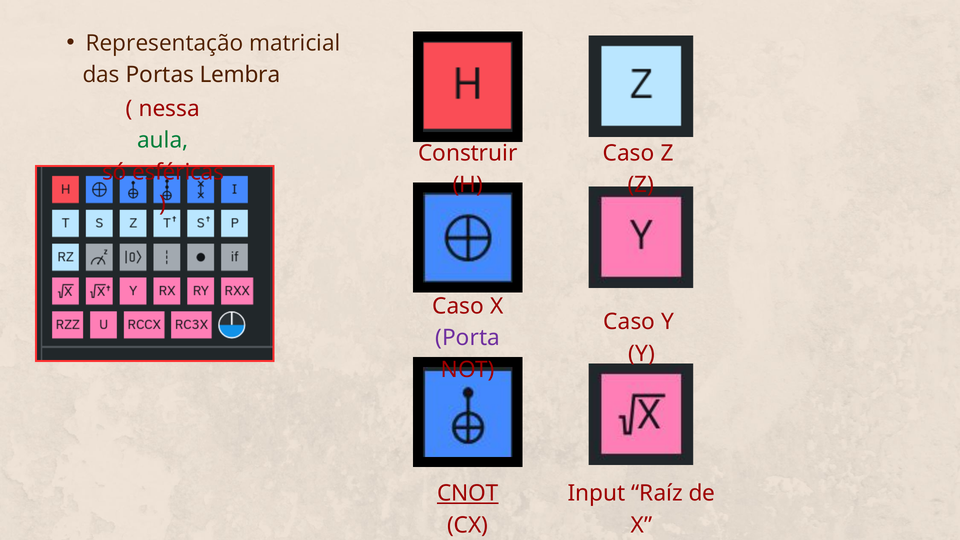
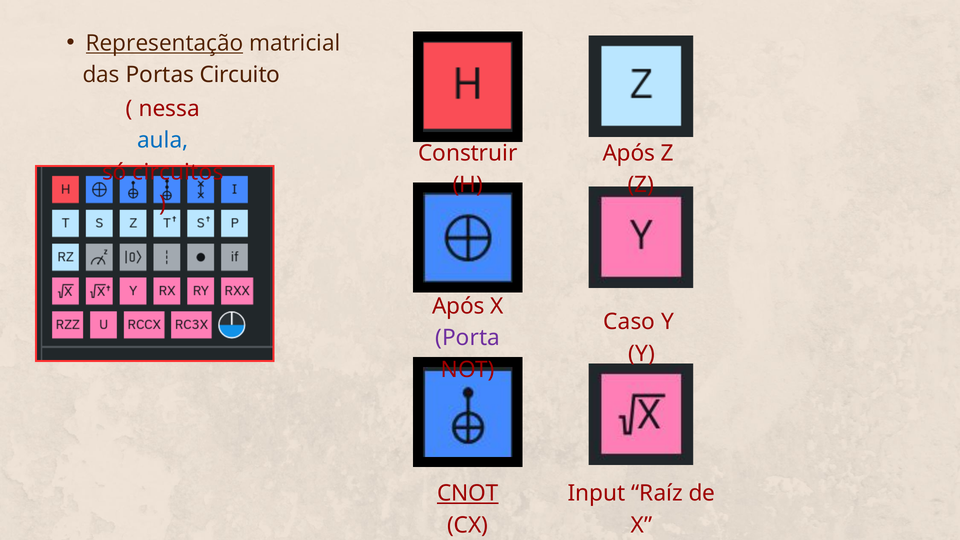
Representação underline: none -> present
Lembra: Lembra -> Circuito
aula colour: green -> blue
Caso at (629, 153): Caso -> Após
esféricas: esféricas -> circuitos
Caso at (458, 306): Caso -> Após
